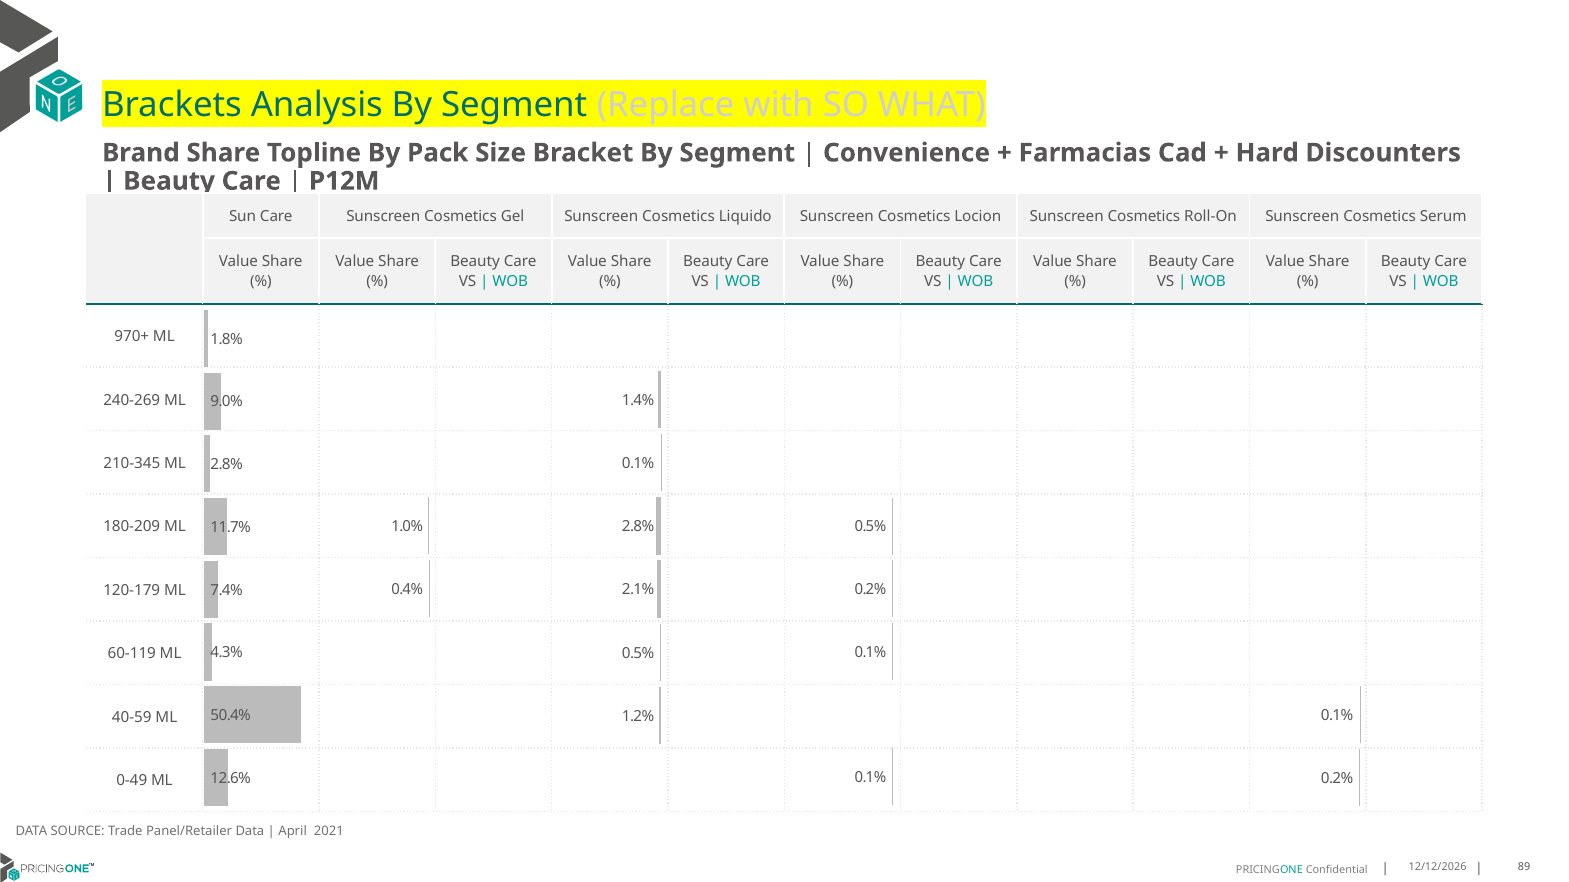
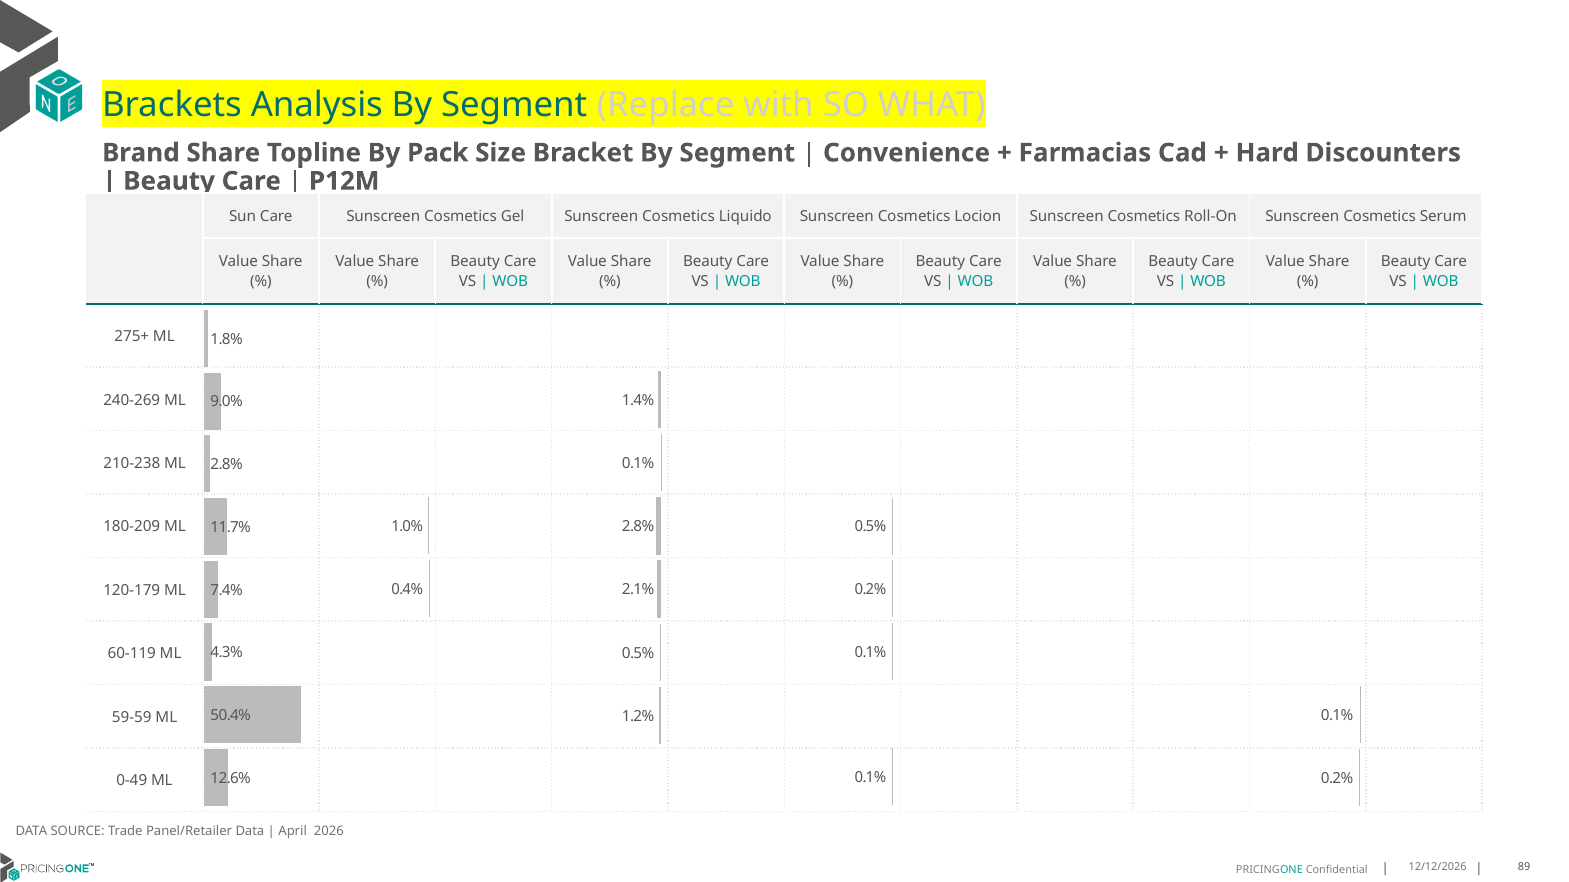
970+: 970+ -> 275+
210-345: 210-345 -> 210-238
40-59: 40-59 -> 59-59
2021: 2021 -> 2026
